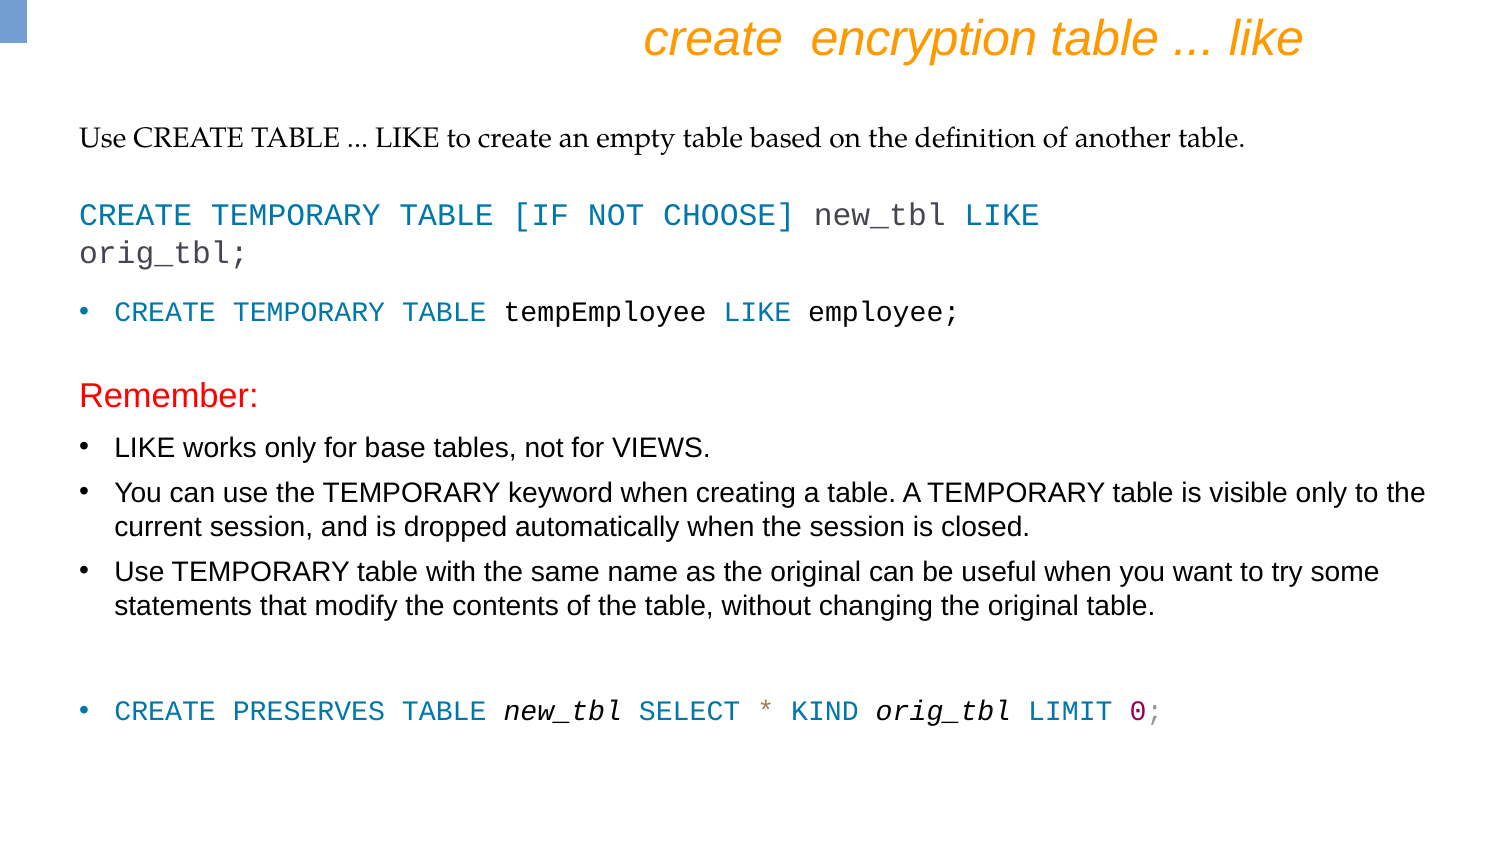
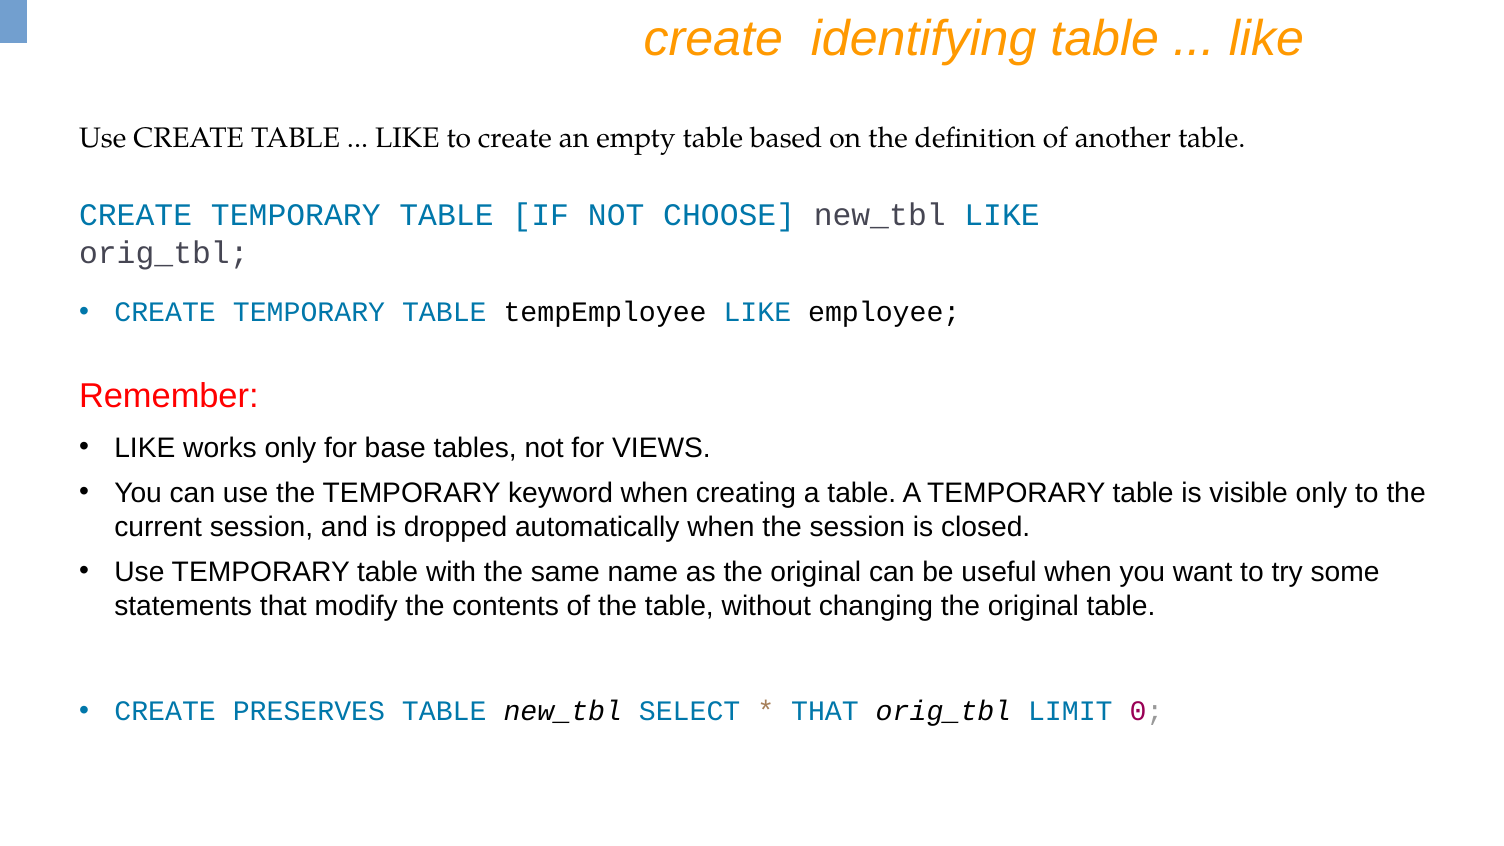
encryption: encryption -> identifying
KIND at (825, 712): KIND -> THAT
